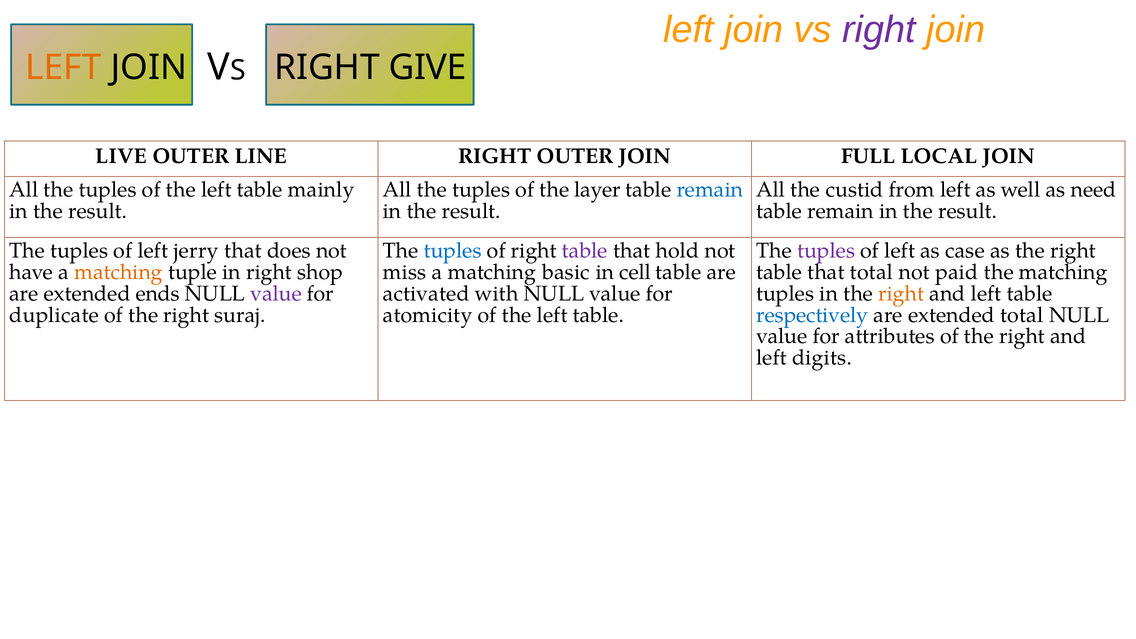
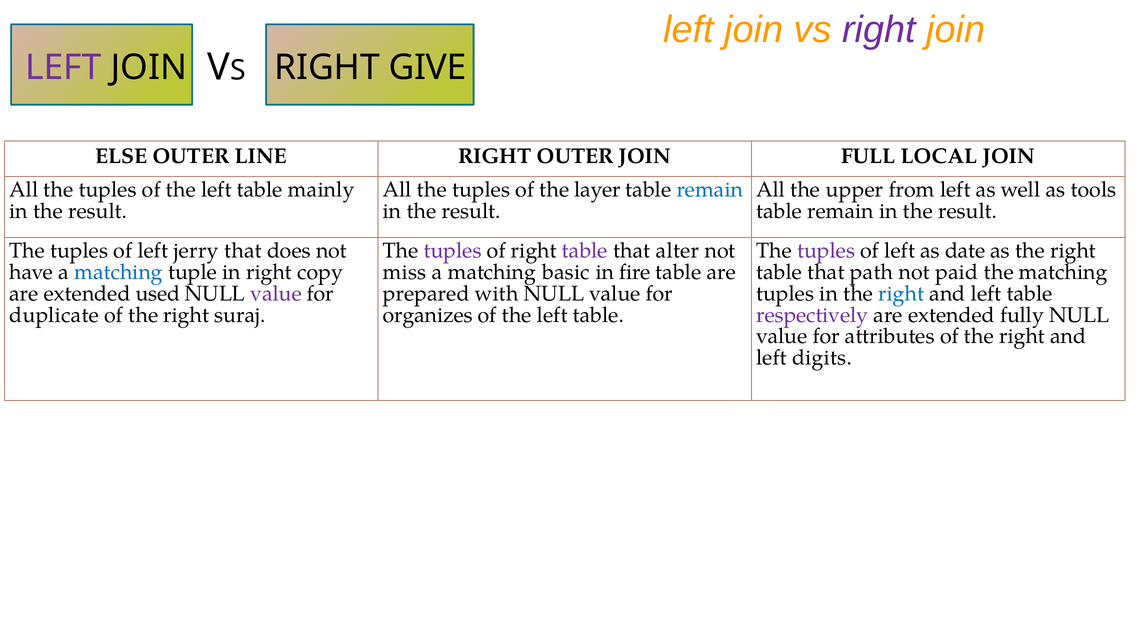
LEFT at (63, 67) colour: orange -> purple
LIVE: LIVE -> ELSE
custid: custid -> upper
need: need -> tools
tuples at (453, 251) colour: blue -> purple
hold: hold -> alter
case: case -> date
matching at (119, 272) colour: orange -> blue
shop: shop -> copy
cell: cell -> fire
that total: total -> path
ends: ends -> used
activated: activated -> prepared
right at (901, 294) colour: orange -> blue
atomicity: atomicity -> organizes
respectively colour: blue -> purple
extended total: total -> fully
